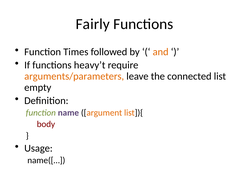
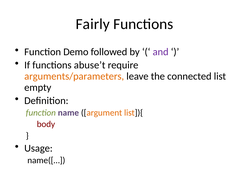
Times: Times -> Demo
and colour: orange -> purple
heavy’t: heavy’t -> abuse’t
